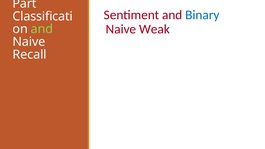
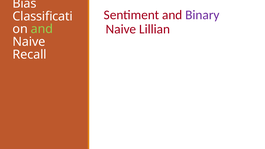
Part: Part -> Bias
Binary colour: blue -> purple
Weak: Weak -> Lillian
